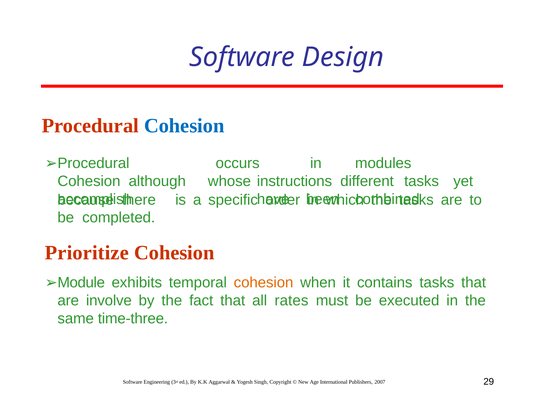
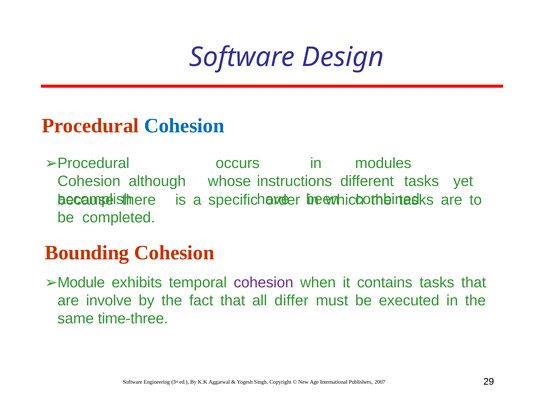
Prioritize: Prioritize -> Bounding
cohesion at (264, 283) colour: orange -> purple
rates: rates -> differ
